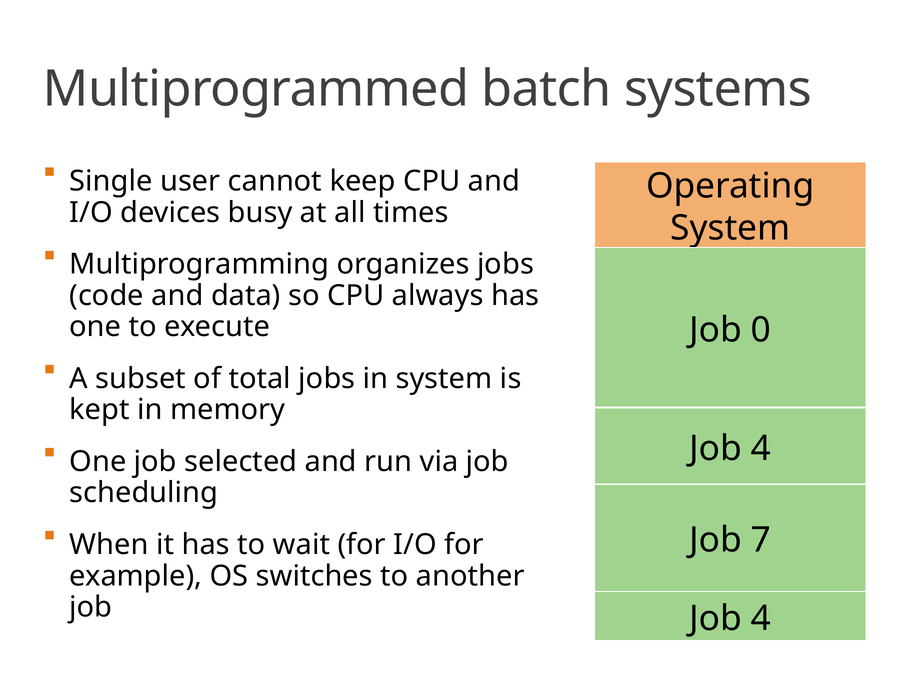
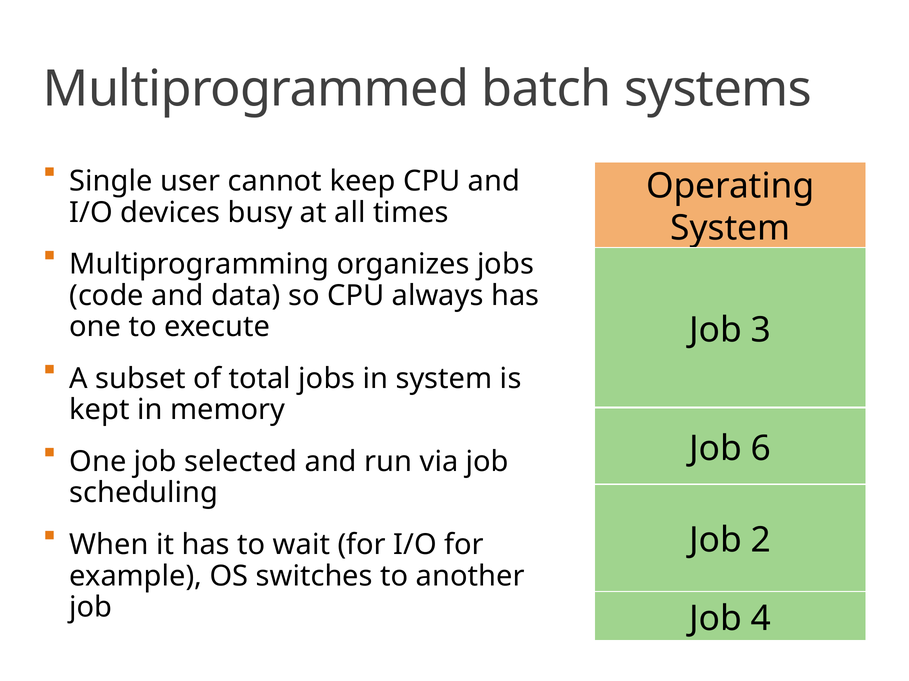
0: 0 -> 3
4 at (761, 449): 4 -> 6
7: 7 -> 2
